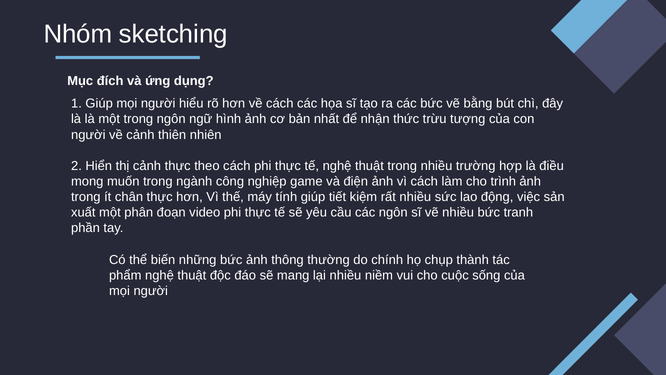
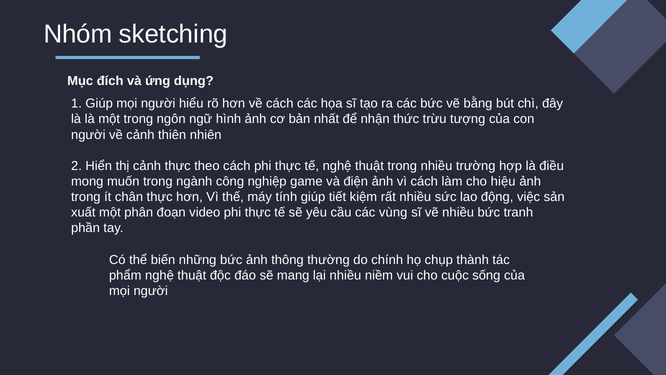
trình: trình -> hiệu
các ngôn: ngôn -> vùng
